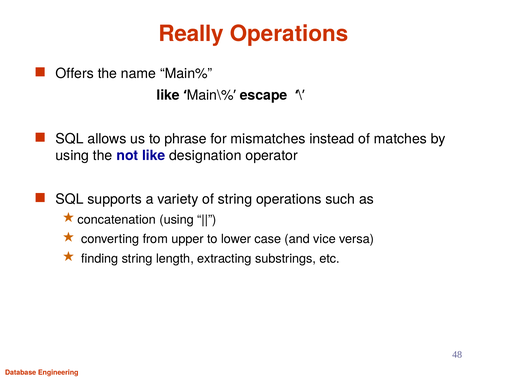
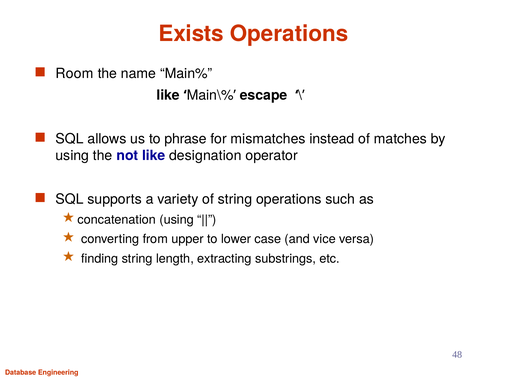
Really: Really -> Exists
Offers: Offers -> Room
